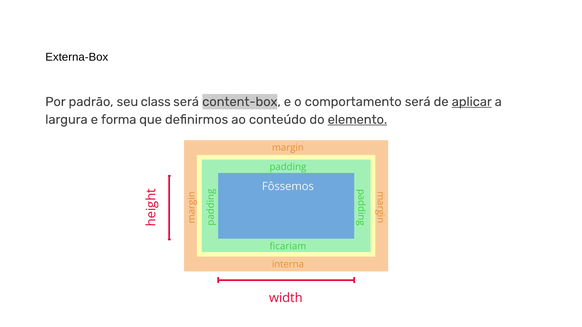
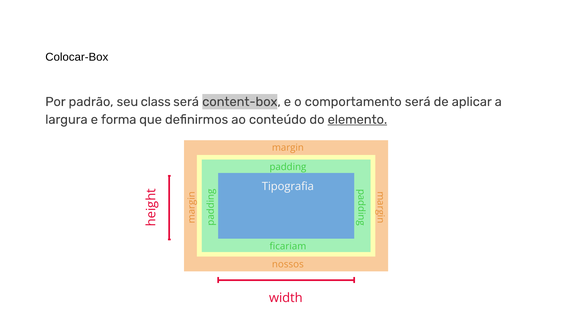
Externa-Box: Externa-Box -> Colocar-Box
aplicar underline: present -> none
Fôssemos: Fôssemos -> Tipografia
interna: interna -> nossos
